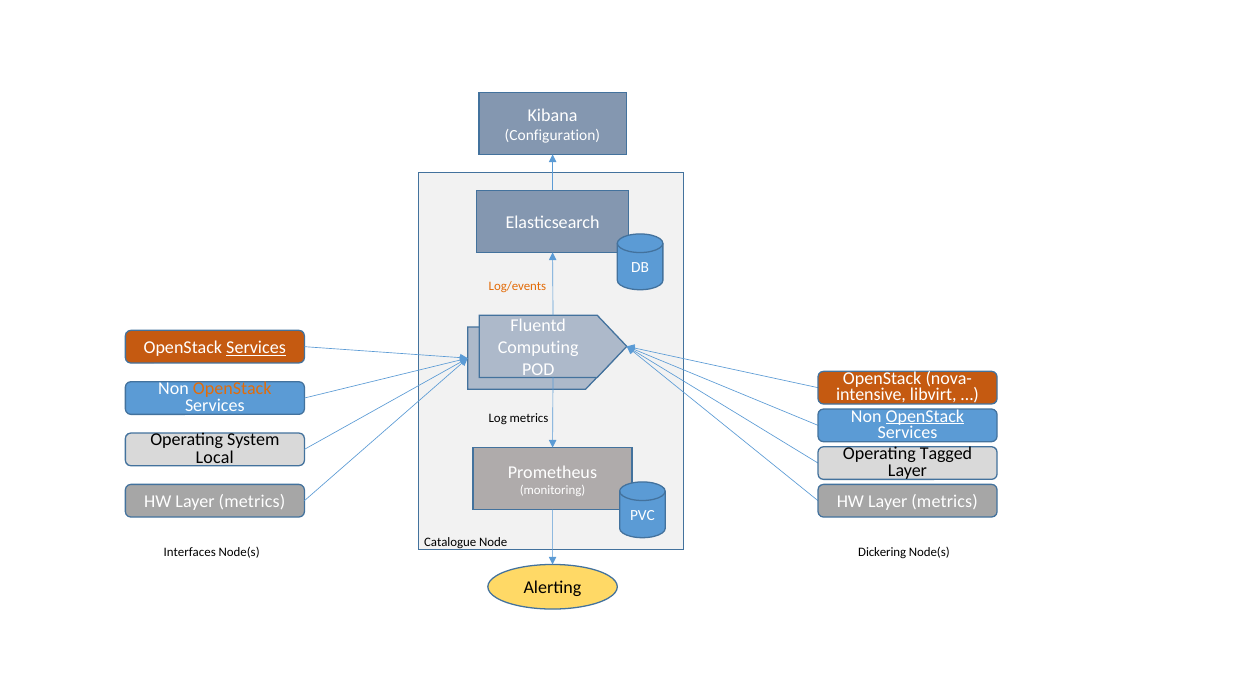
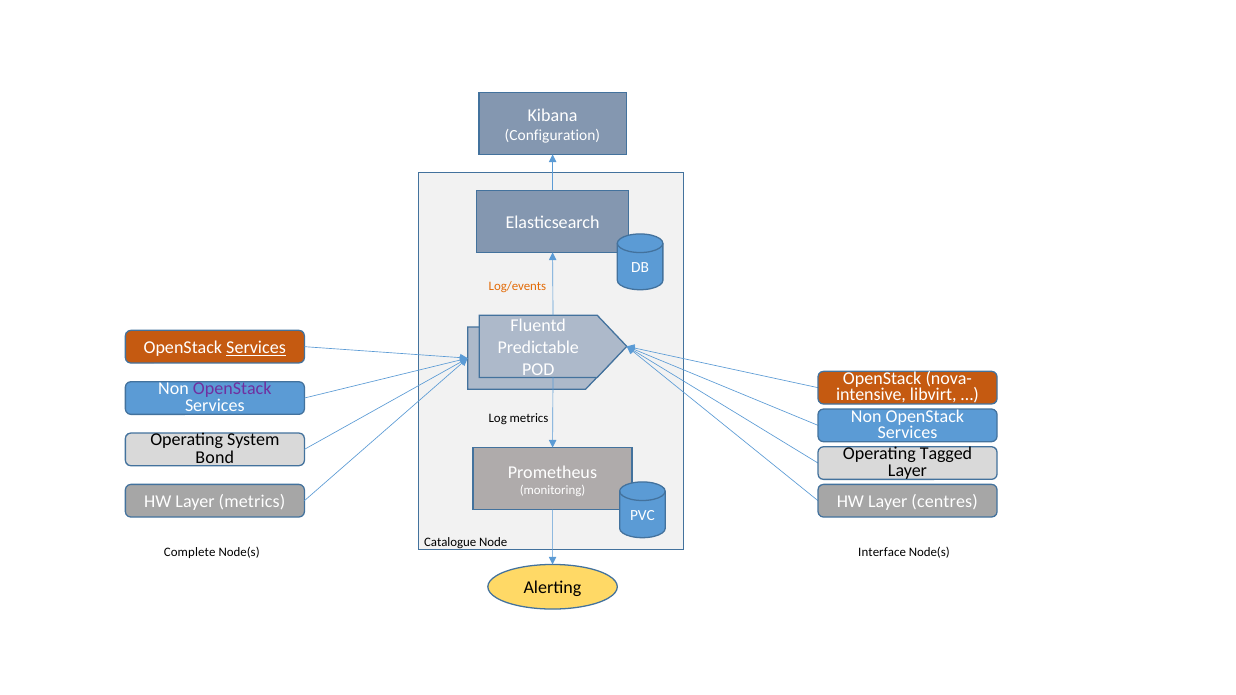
Computing: Computing -> Predictable
OpenStack at (232, 389) colour: orange -> purple
OpenStack at (925, 416) underline: present -> none
Local: Local -> Bond
metrics at (945, 502): metrics -> centres
Interfaces: Interfaces -> Complete
Dickering: Dickering -> Interface
